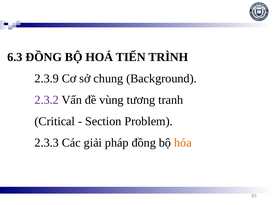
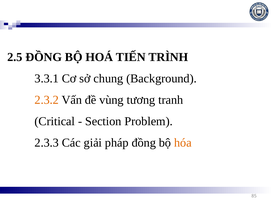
6.3: 6.3 -> 2.5
2.3.9: 2.3.9 -> 3.3.1
2.3.2 colour: purple -> orange
